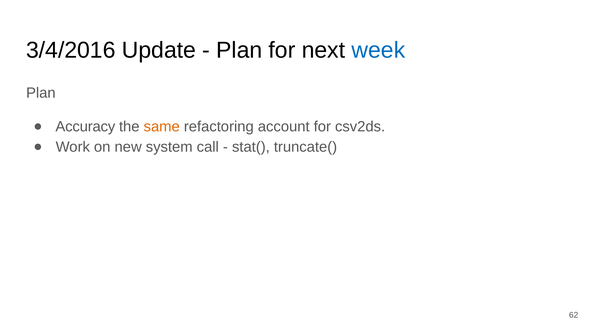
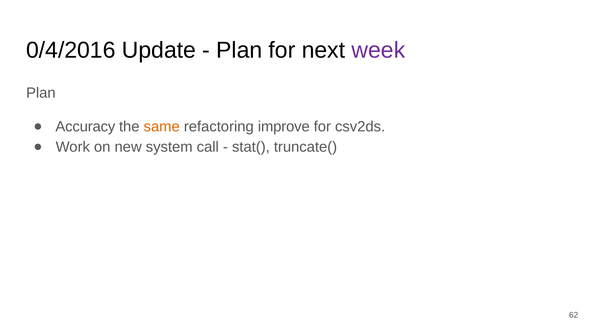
3/4/2016: 3/4/2016 -> 0/4/2016
week colour: blue -> purple
account: account -> improve
